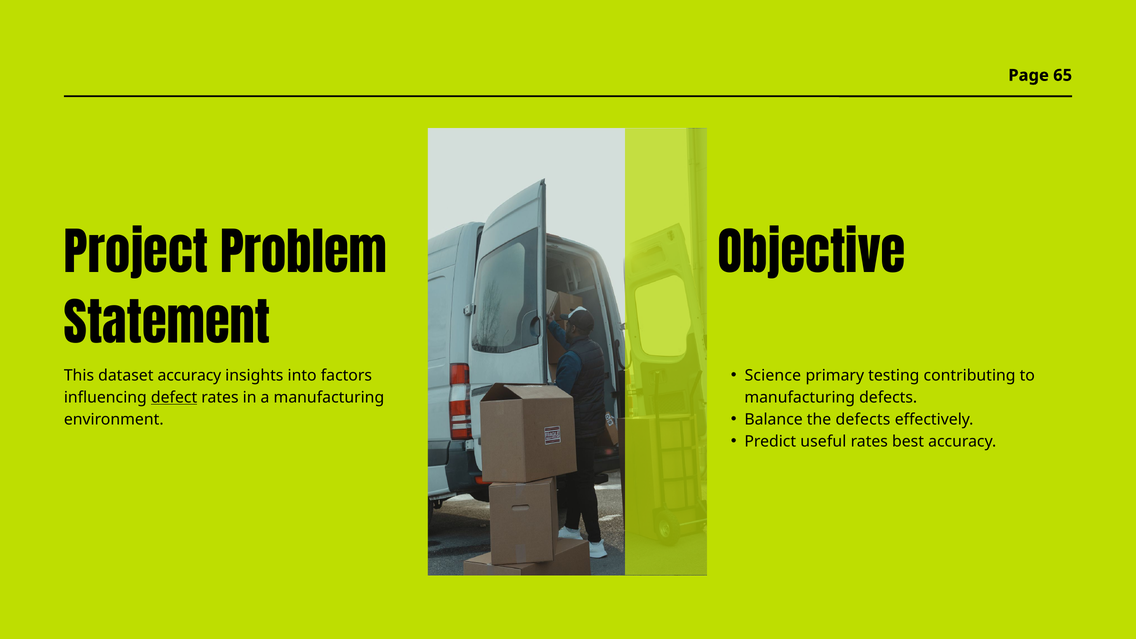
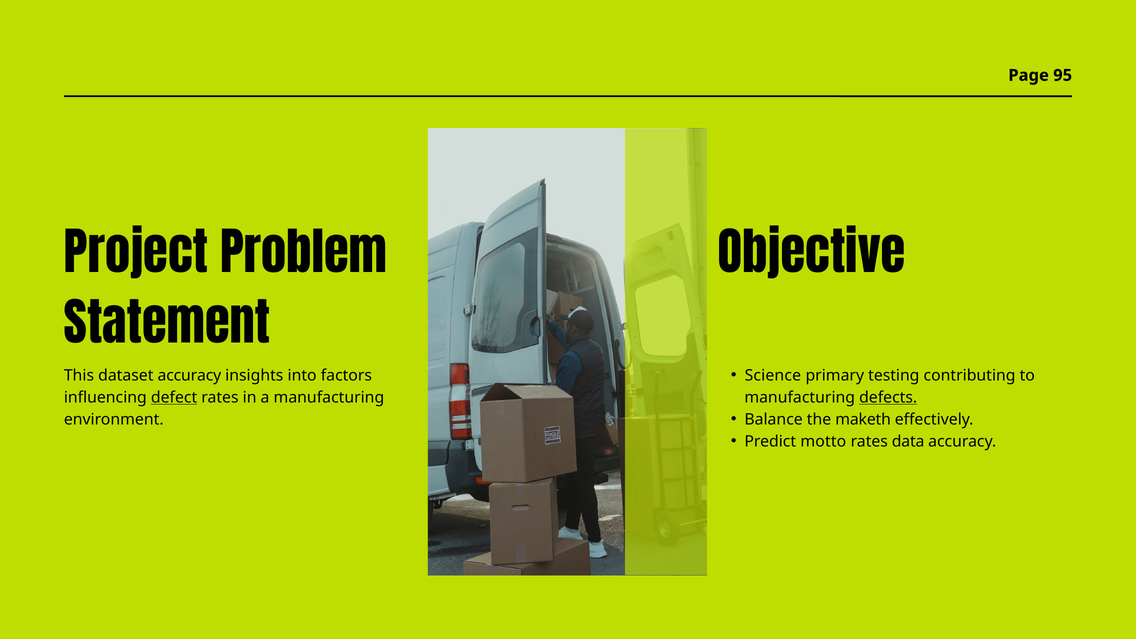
65: 65 -> 95
defects at (888, 397) underline: none -> present
the defects: defects -> maketh
useful: useful -> motto
best: best -> data
